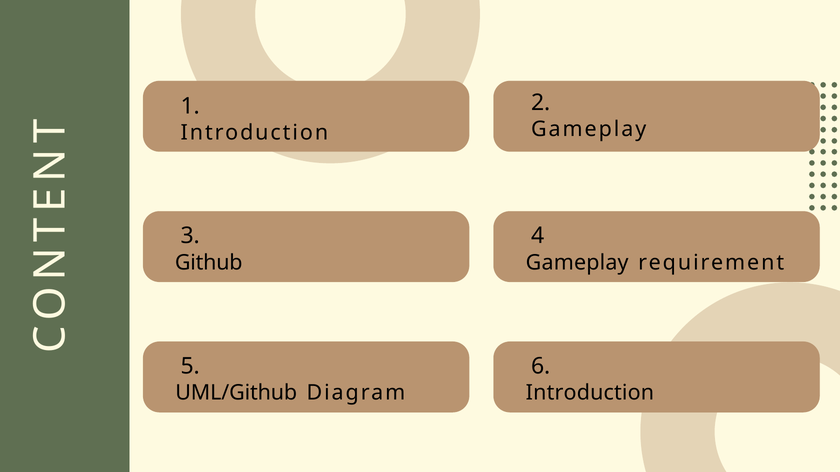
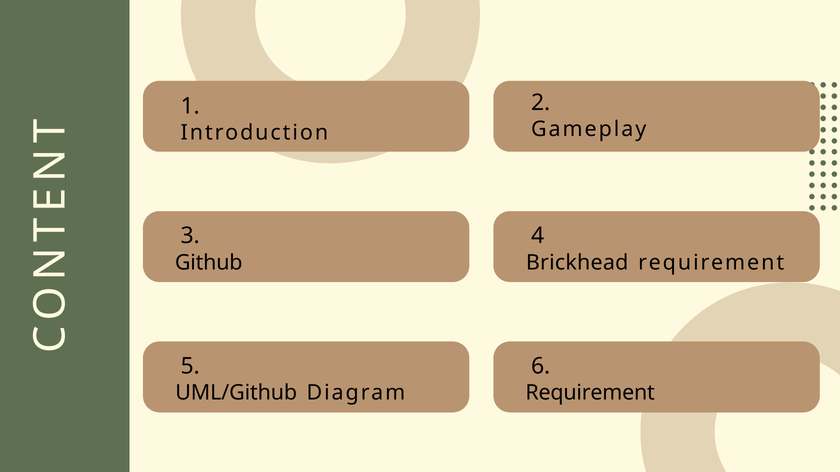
Gameplay at (577, 263): Gameplay -> Brickhead
Introduction at (590, 393): Introduction -> Requirement
